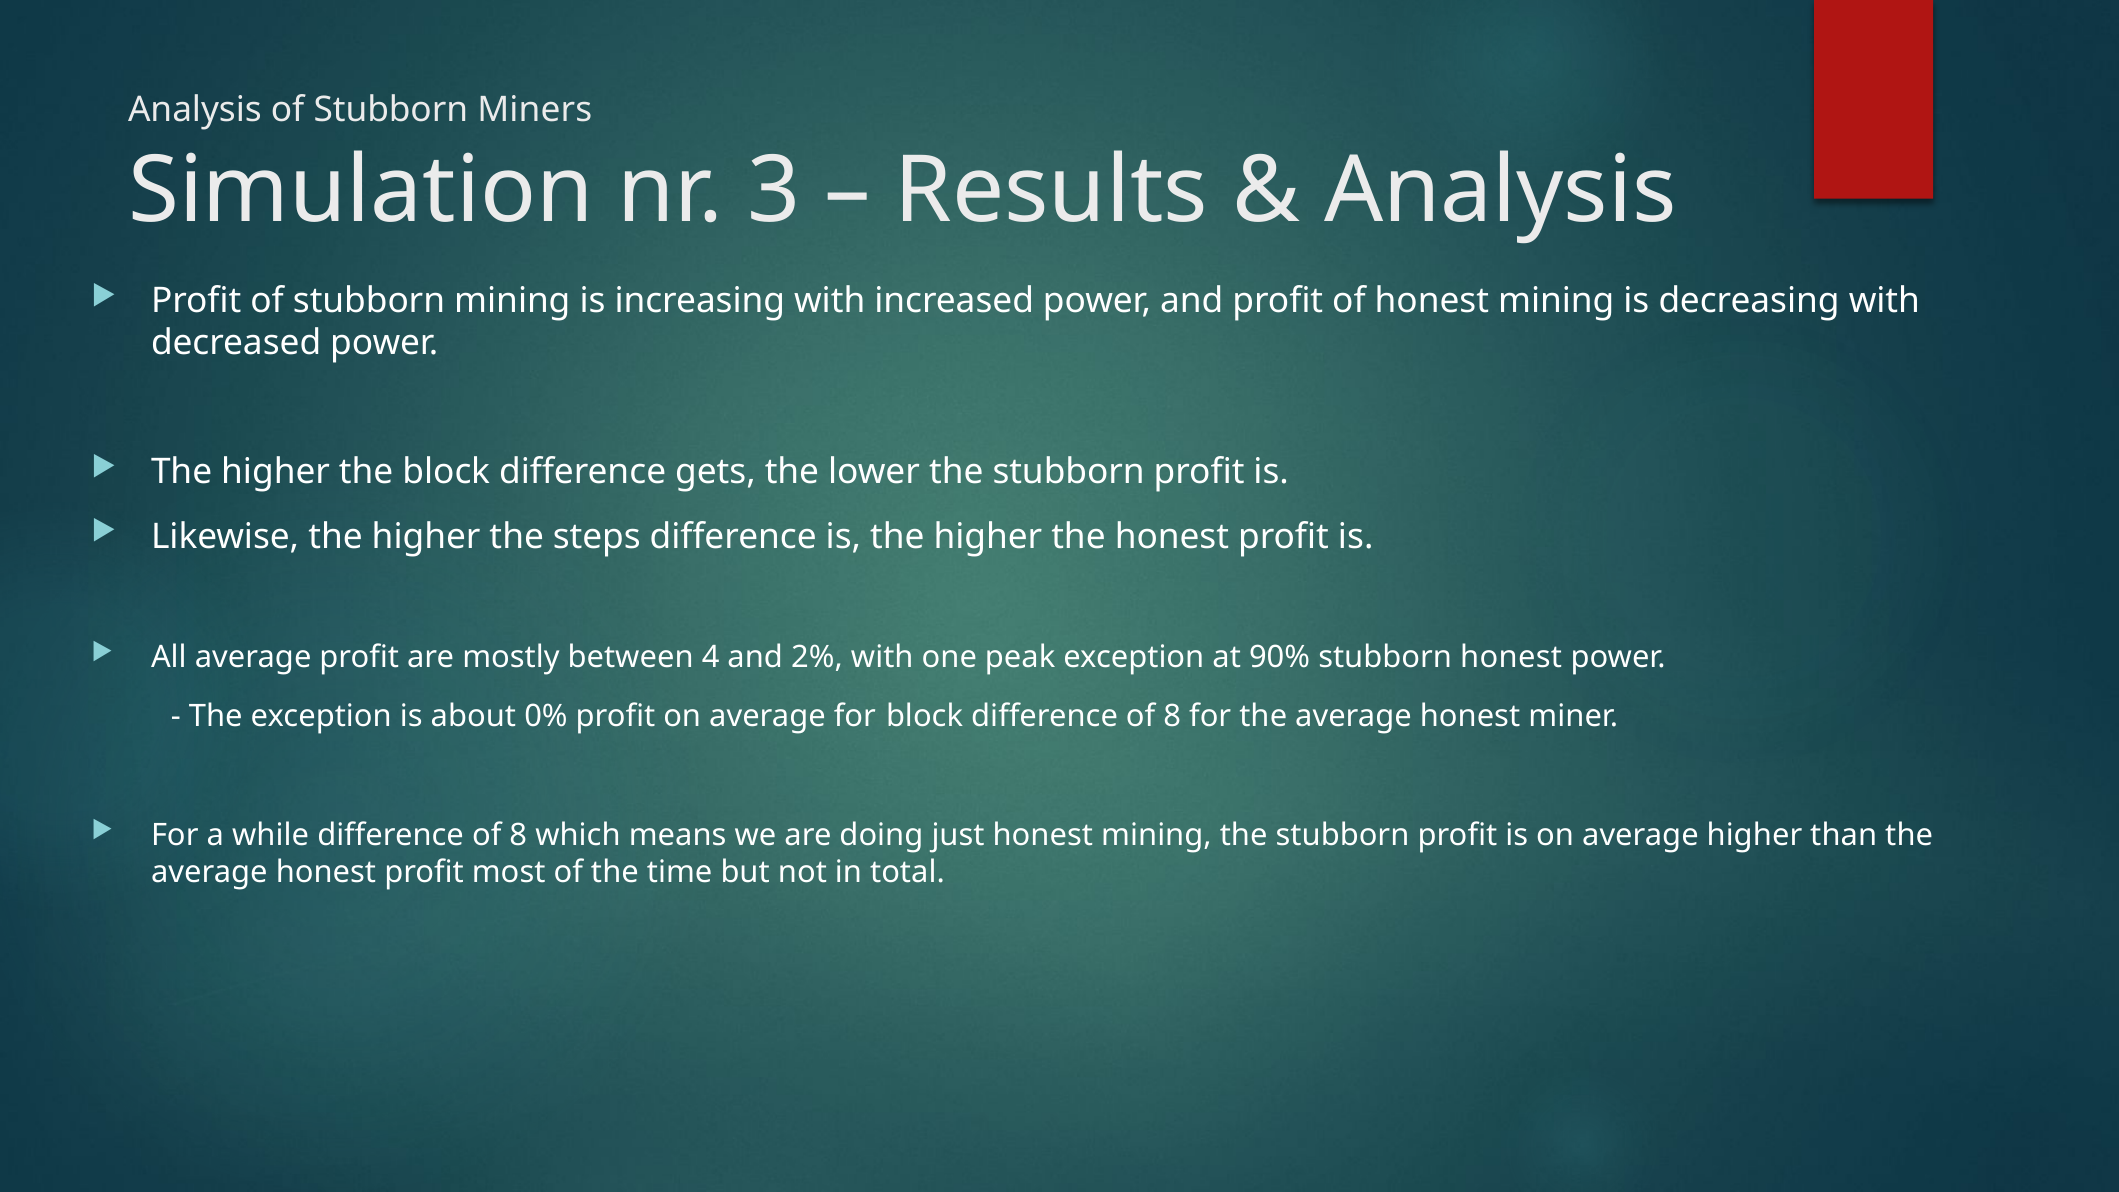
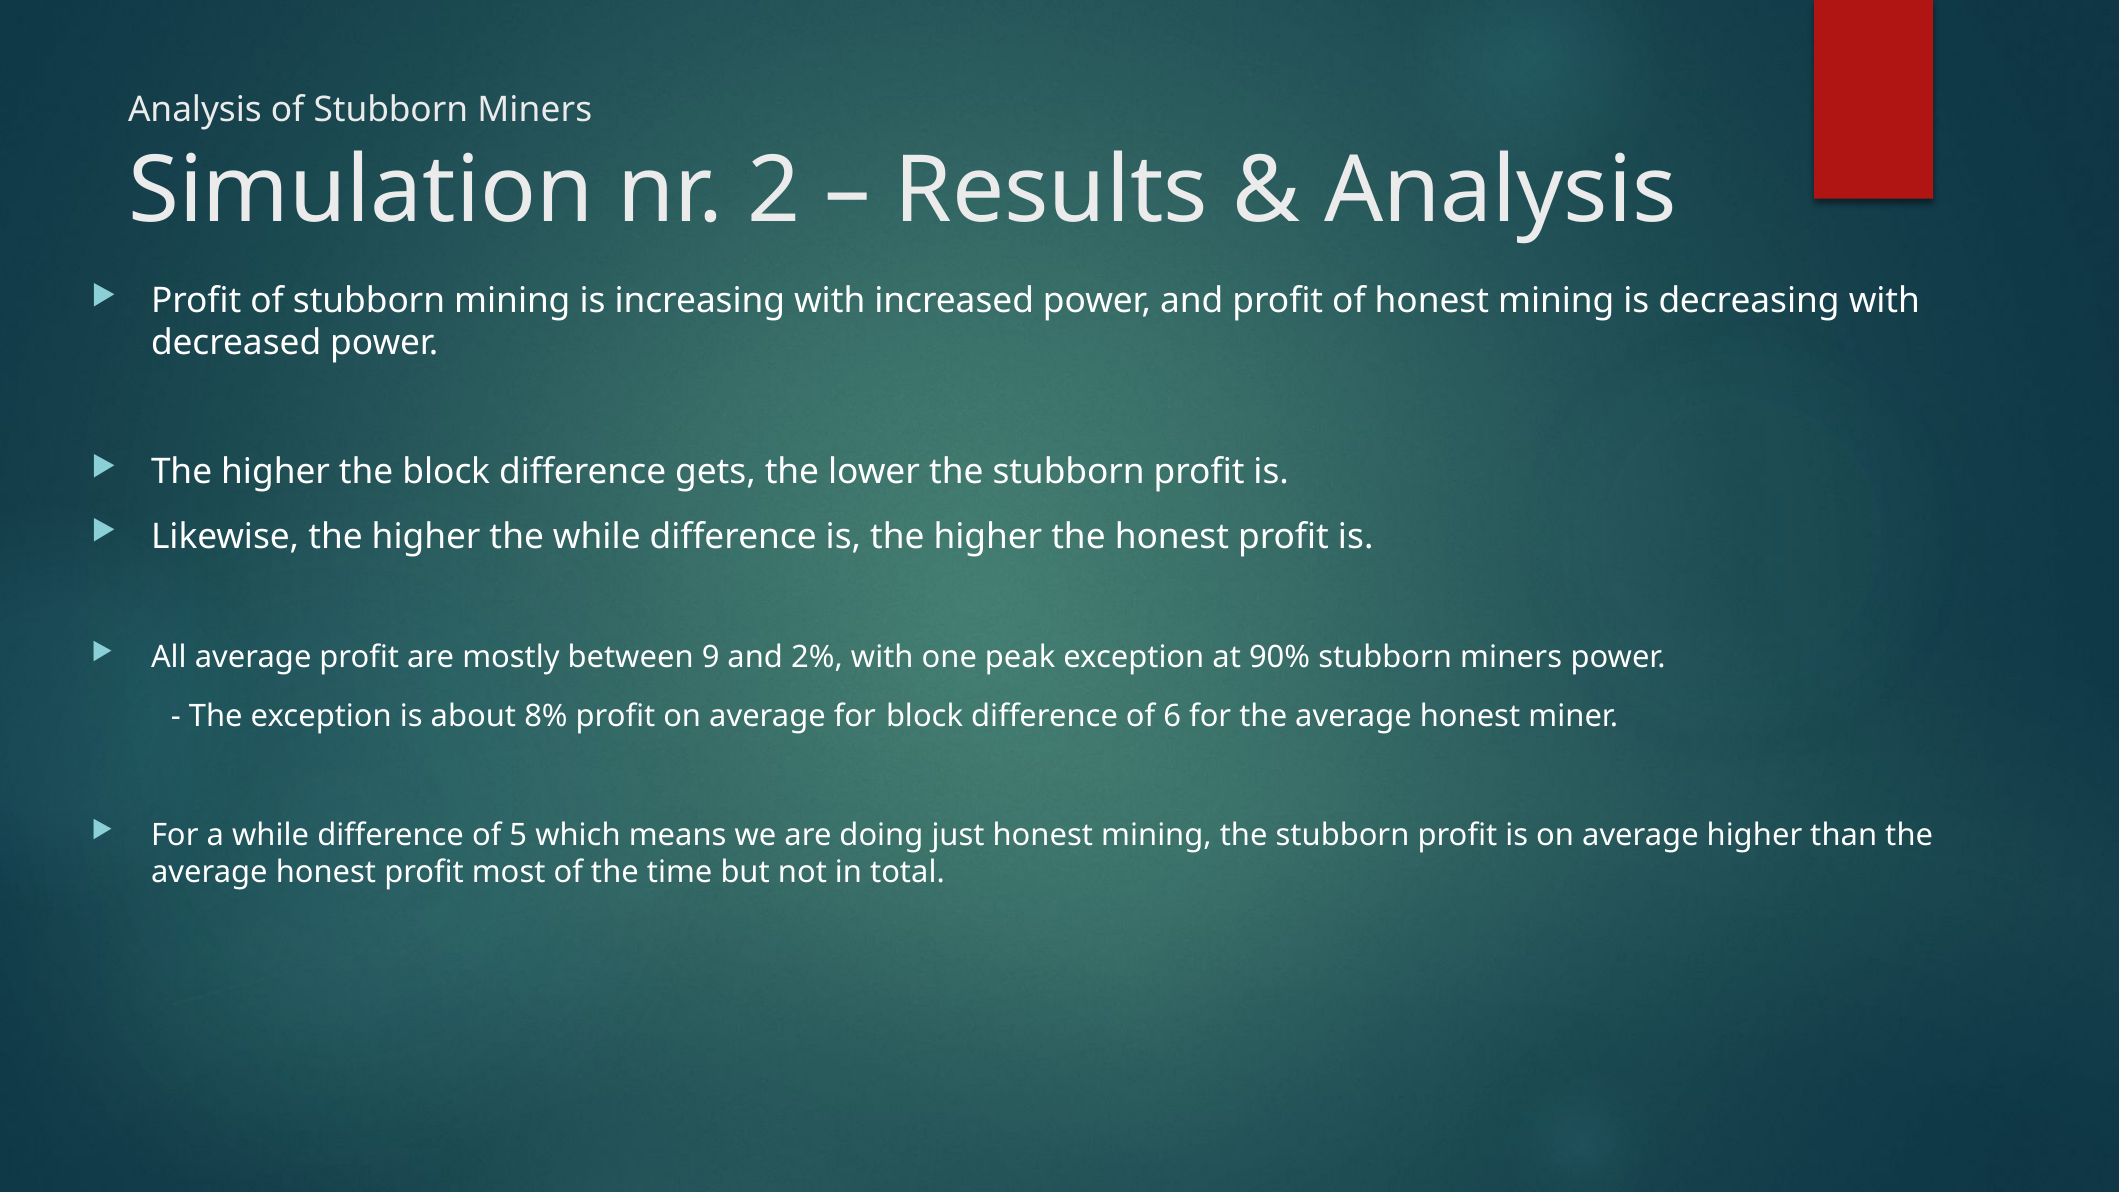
3: 3 -> 2
the steps: steps -> while
4: 4 -> 9
90% stubborn honest: honest -> miners
0%: 0% -> 8%
block difference of 8: 8 -> 6
8 at (518, 835): 8 -> 5
